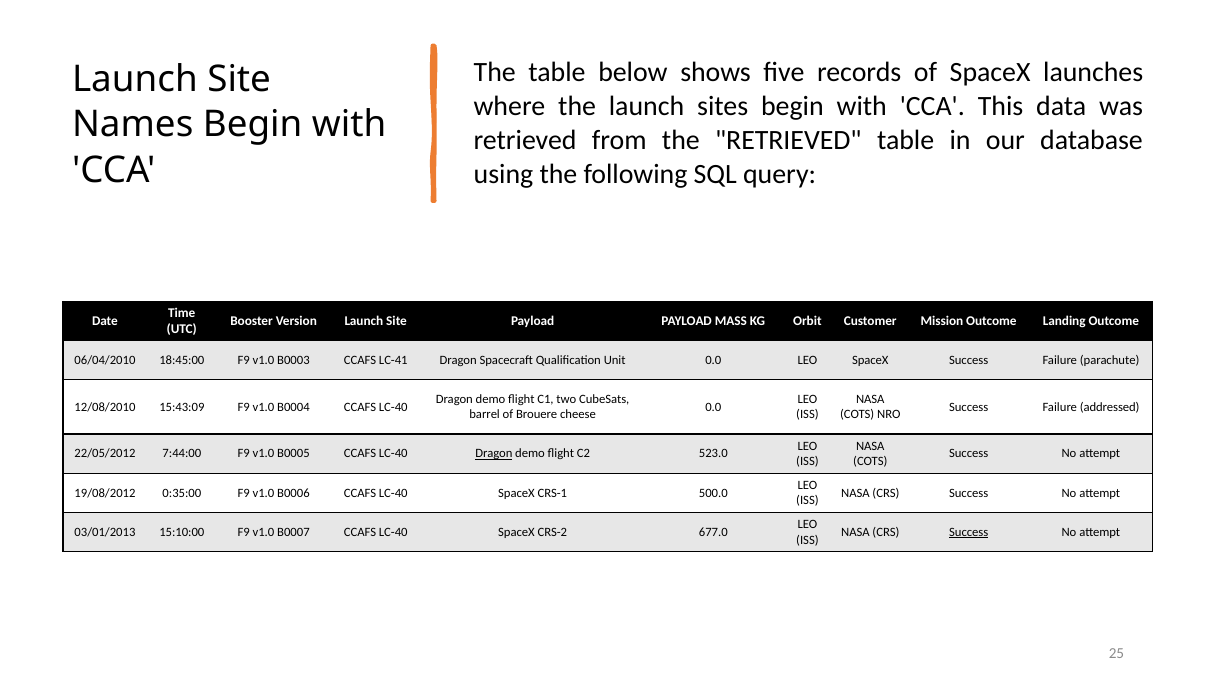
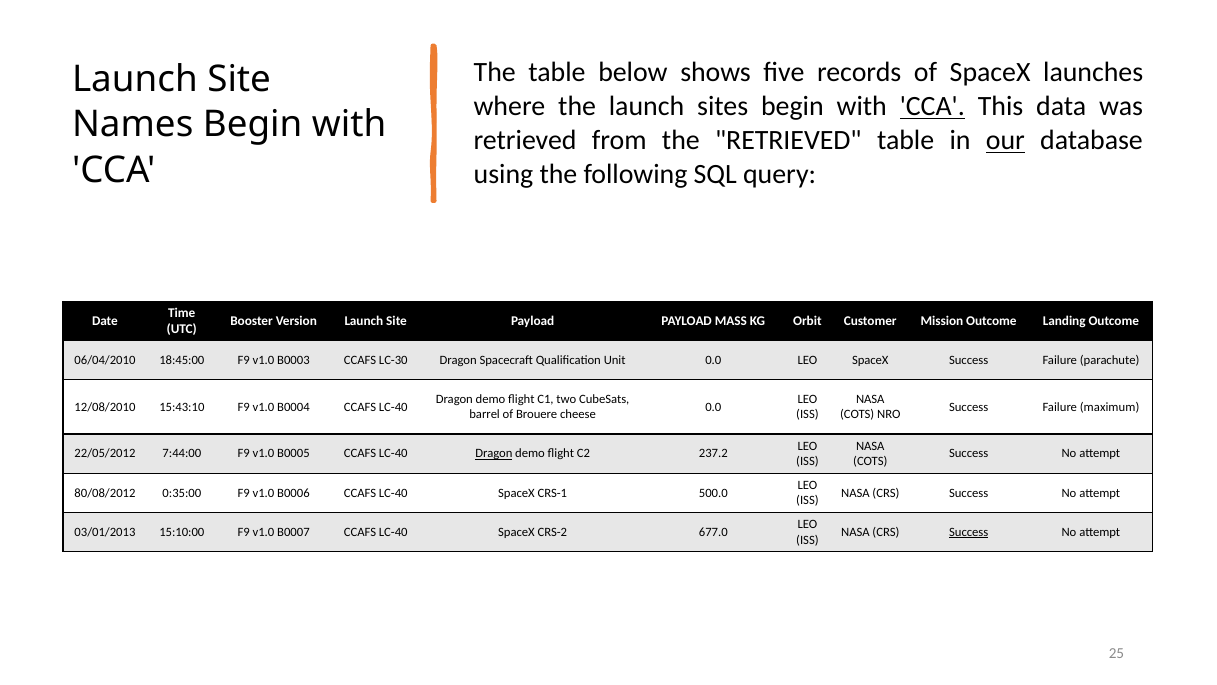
CCA at (932, 107) underline: none -> present
our underline: none -> present
LC-41: LC-41 -> LC-30
15:43:09: 15:43:09 -> 15:43:10
addressed: addressed -> maximum
523.0: 523.0 -> 237.2
19/08/2012: 19/08/2012 -> 80/08/2012
